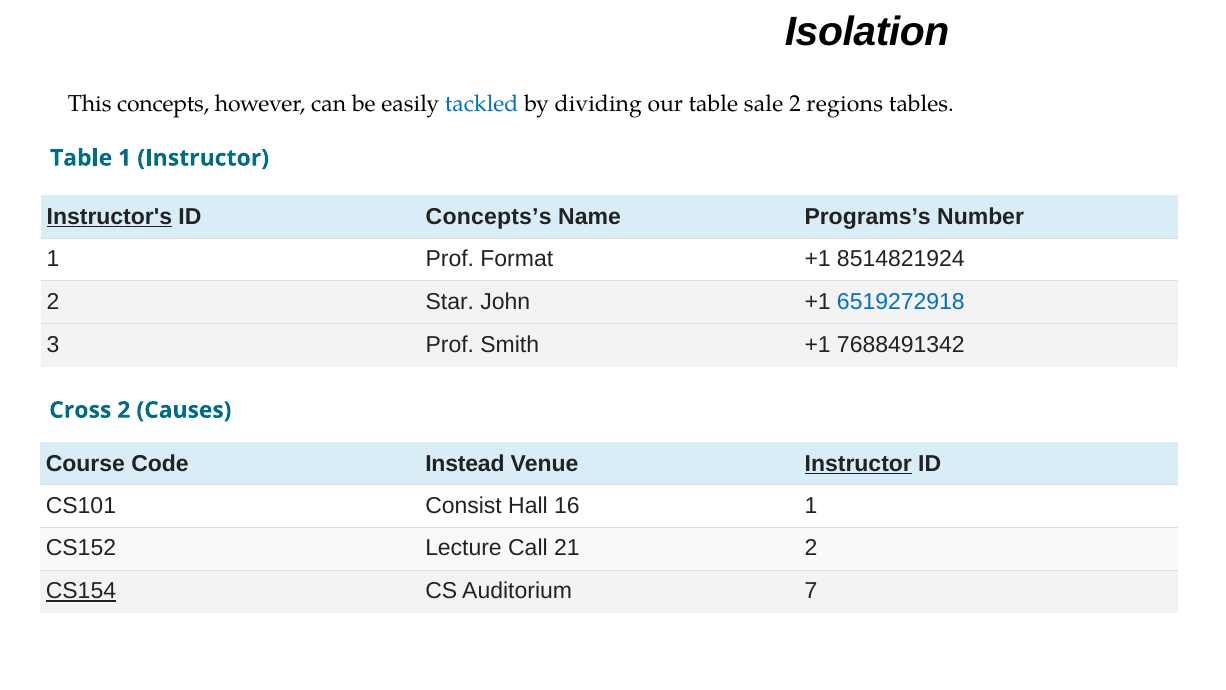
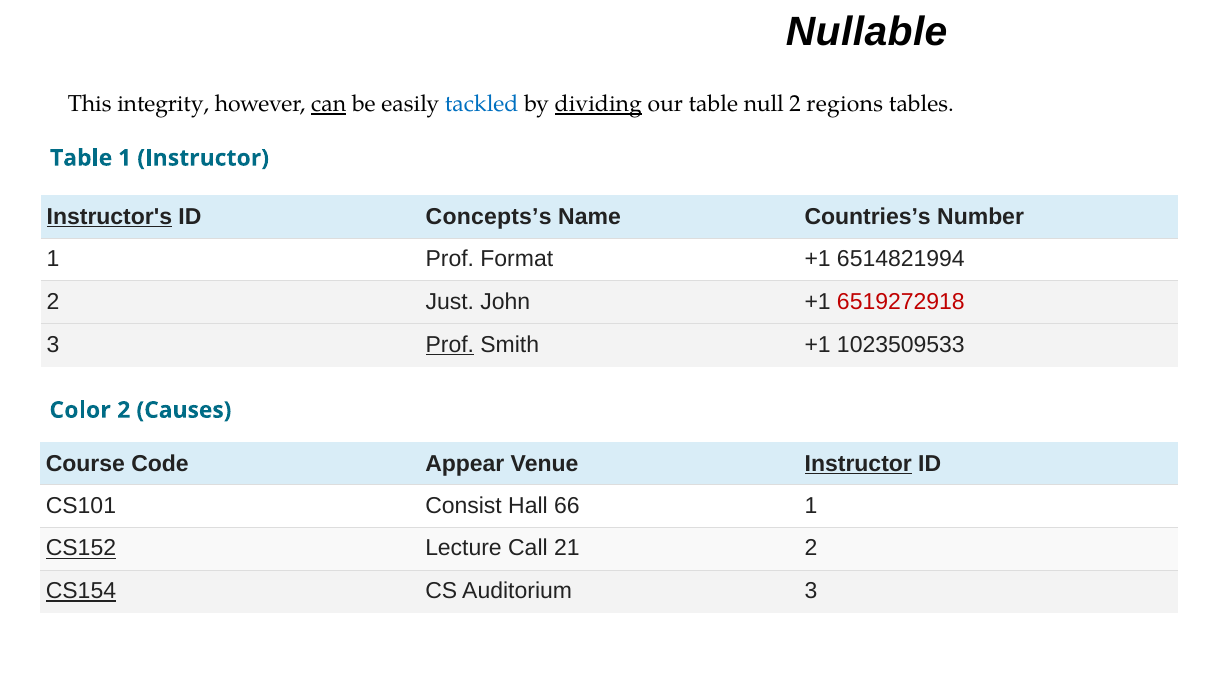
Isolation: Isolation -> Nullable
concepts: concepts -> integrity
can underline: none -> present
dividing underline: none -> present
sale: sale -> null
Programs’s: Programs’s -> Countries’s
8514821924: 8514821924 -> 6514821994
Star: Star -> Just
6519272918 colour: blue -> red
Prof at (450, 345) underline: none -> present
7688491342: 7688491342 -> 1023509533
Cross: Cross -> Color
Instead: Instead -> Appear
16: 16 -> 66
CS152 underline: none -> present
Auditorium 7: 7 -> 3
